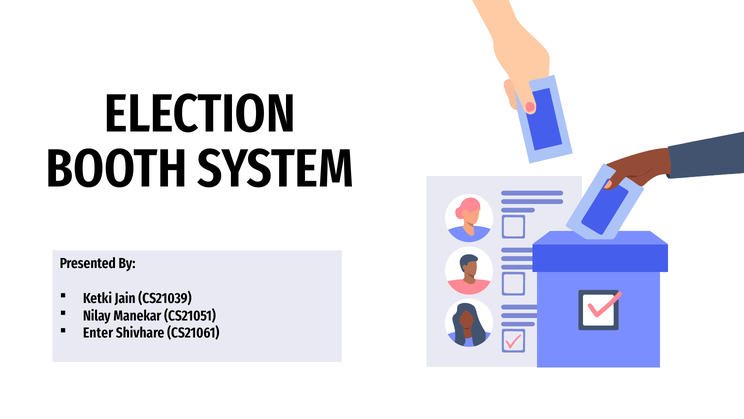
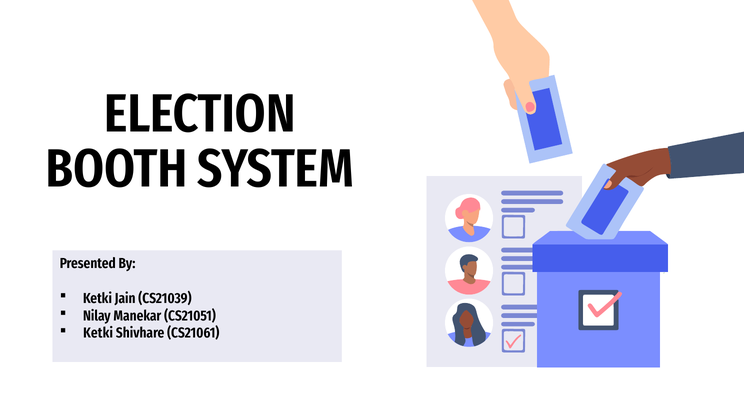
Enter at (98, 333): Enter -> Ketki
